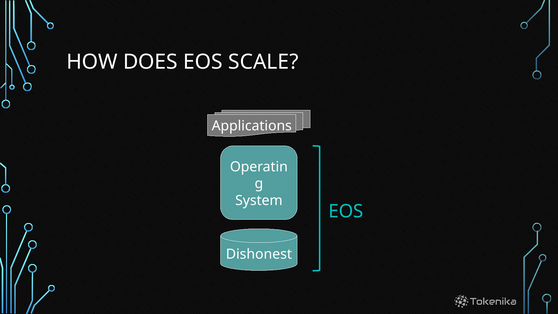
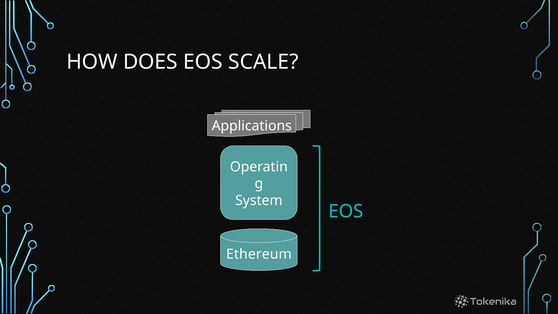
Dishonest: Dishonest -> Ethereum
